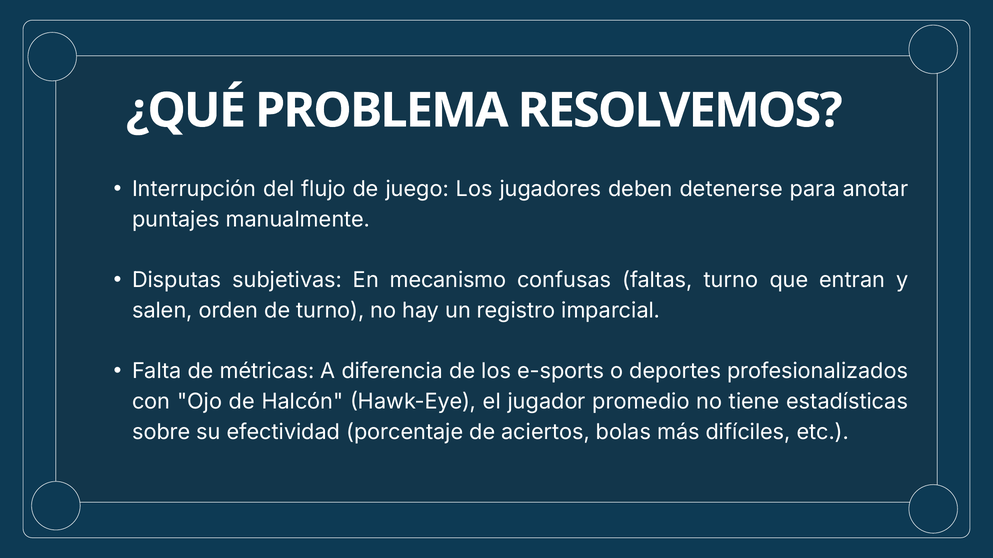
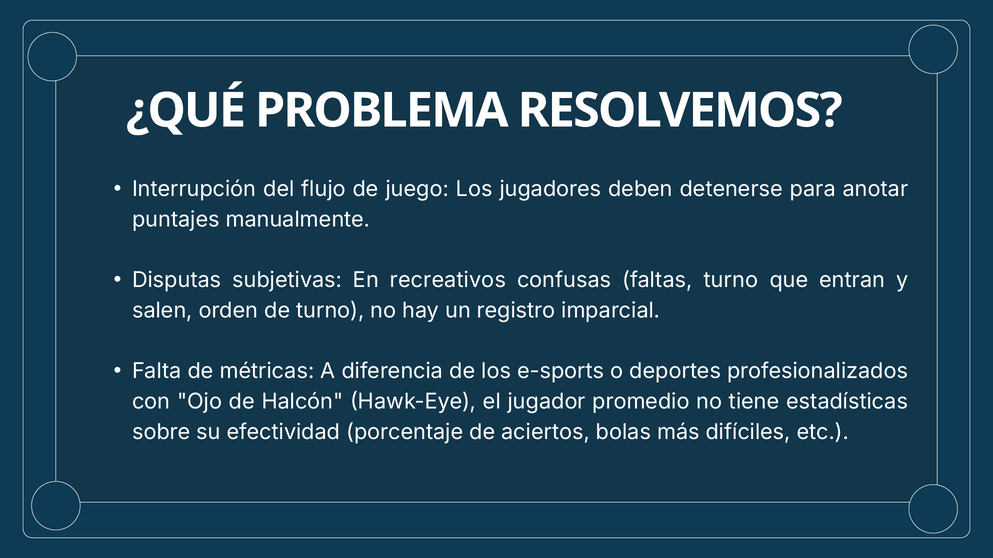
mecanismo: mecanismo -> recreativos
